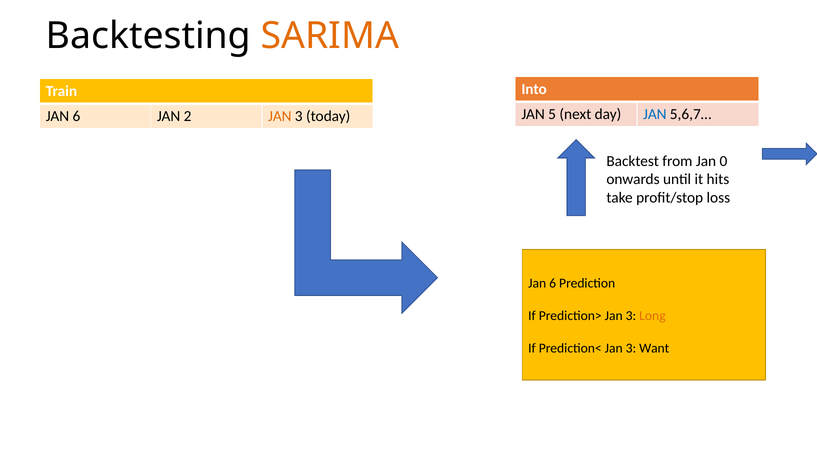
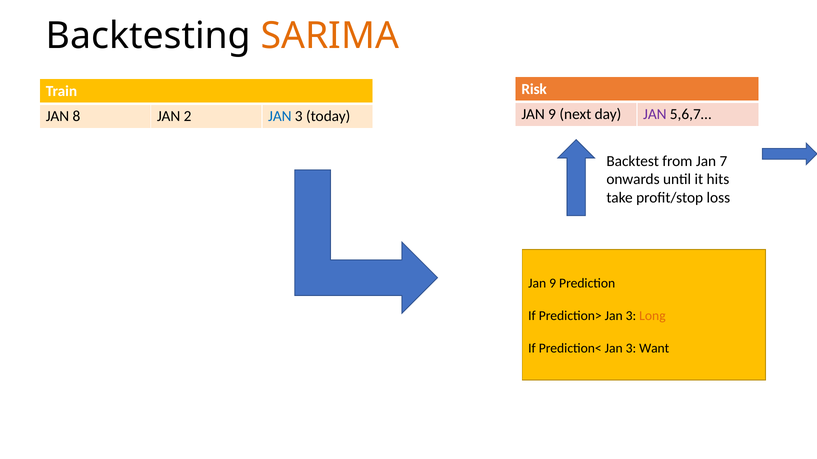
Into: Into -> Risk
5 at (552, 114): 5 -> 9
JAN at (655, 114) colour: blue -> purple
6 at (76, 116): 6 -> 8
JAN at (280, 116) colour: orange -> blue
0: 0 -> 7
6 at (553, 283): 6 -> 9
